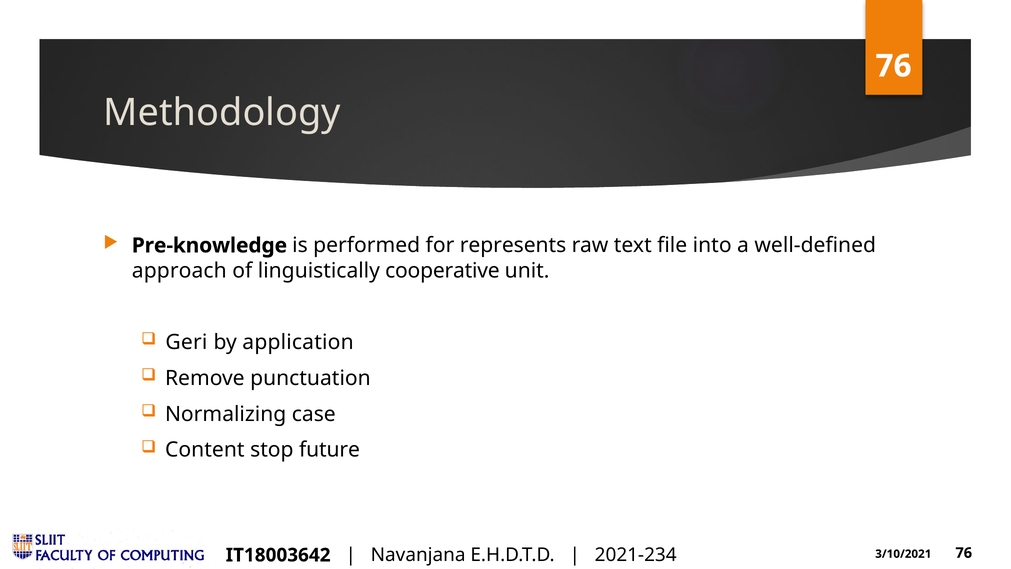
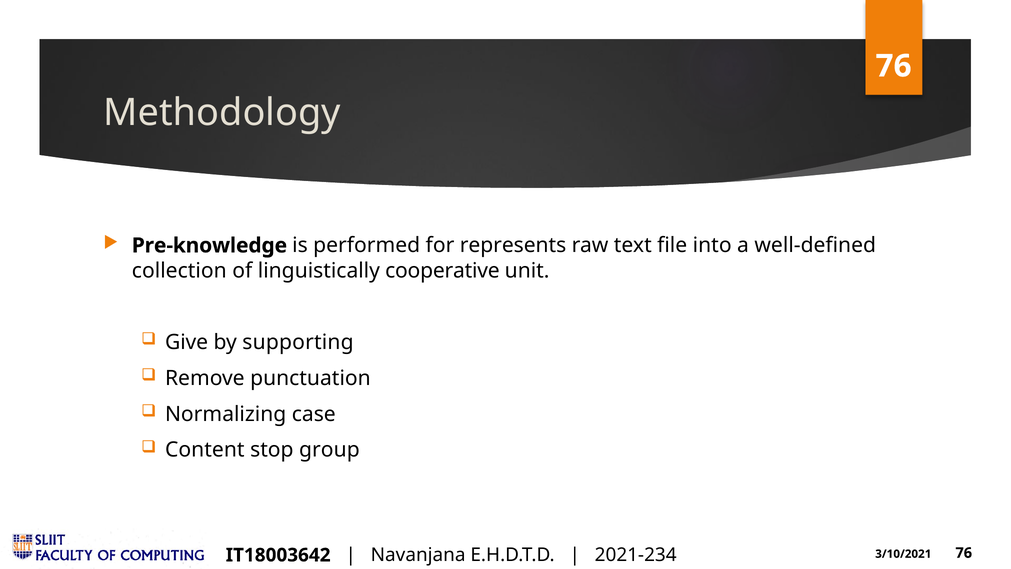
approach: approach -> collection
Geri: Geri -> Give
application: application -> supporting
future: future -> group
